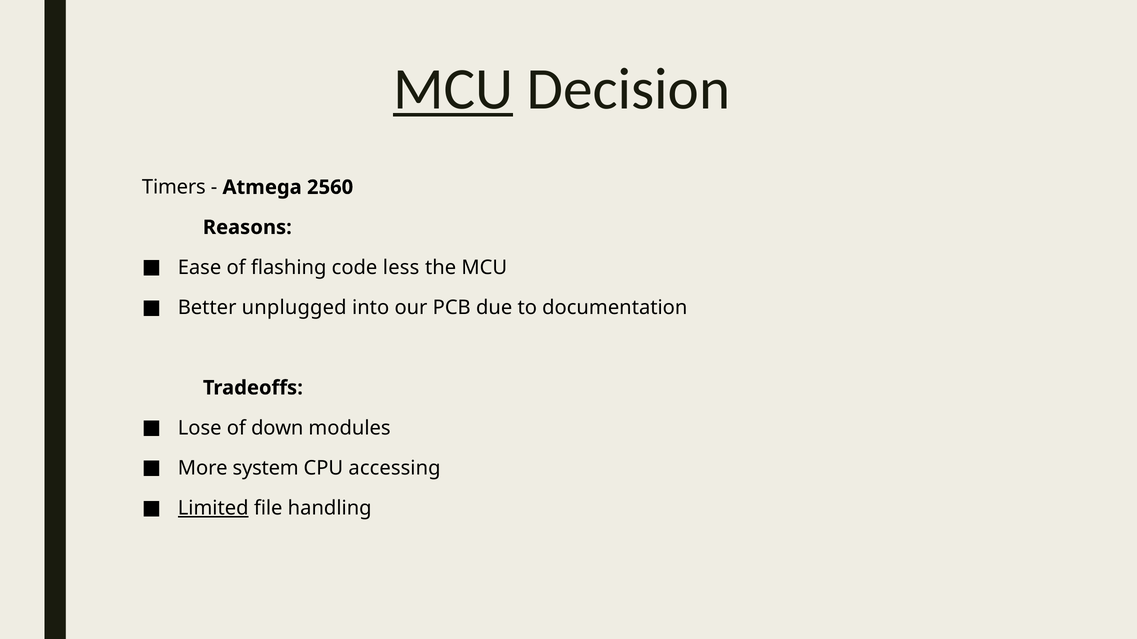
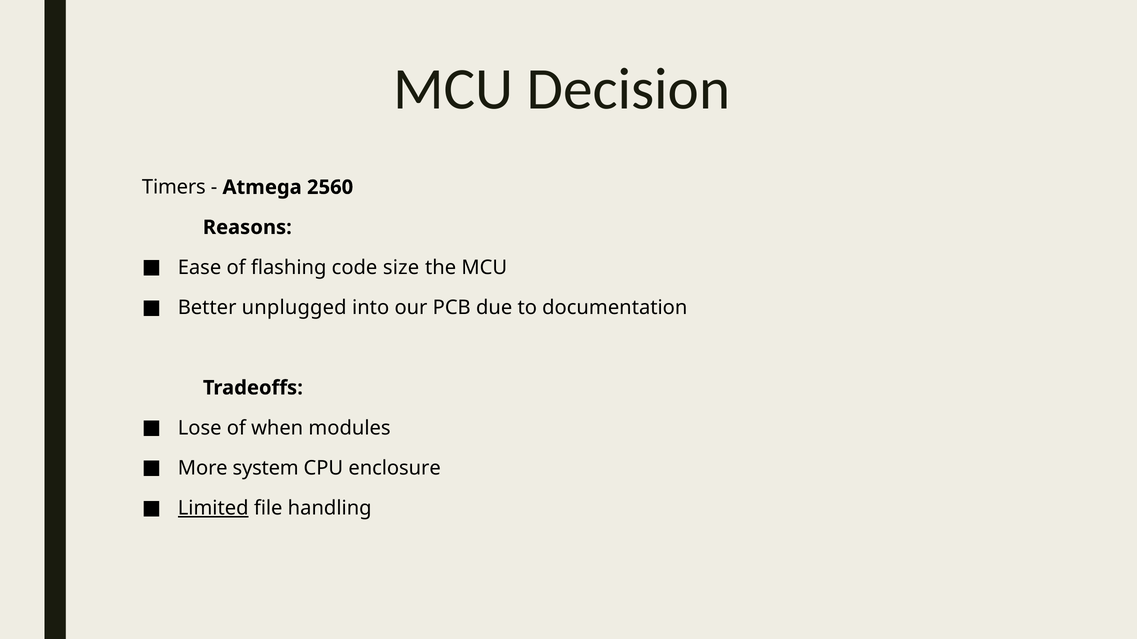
MCU at (453, 90) underline: present -> none
less: less -> size
down: down -> when
accessing: accessing -> enclosure
